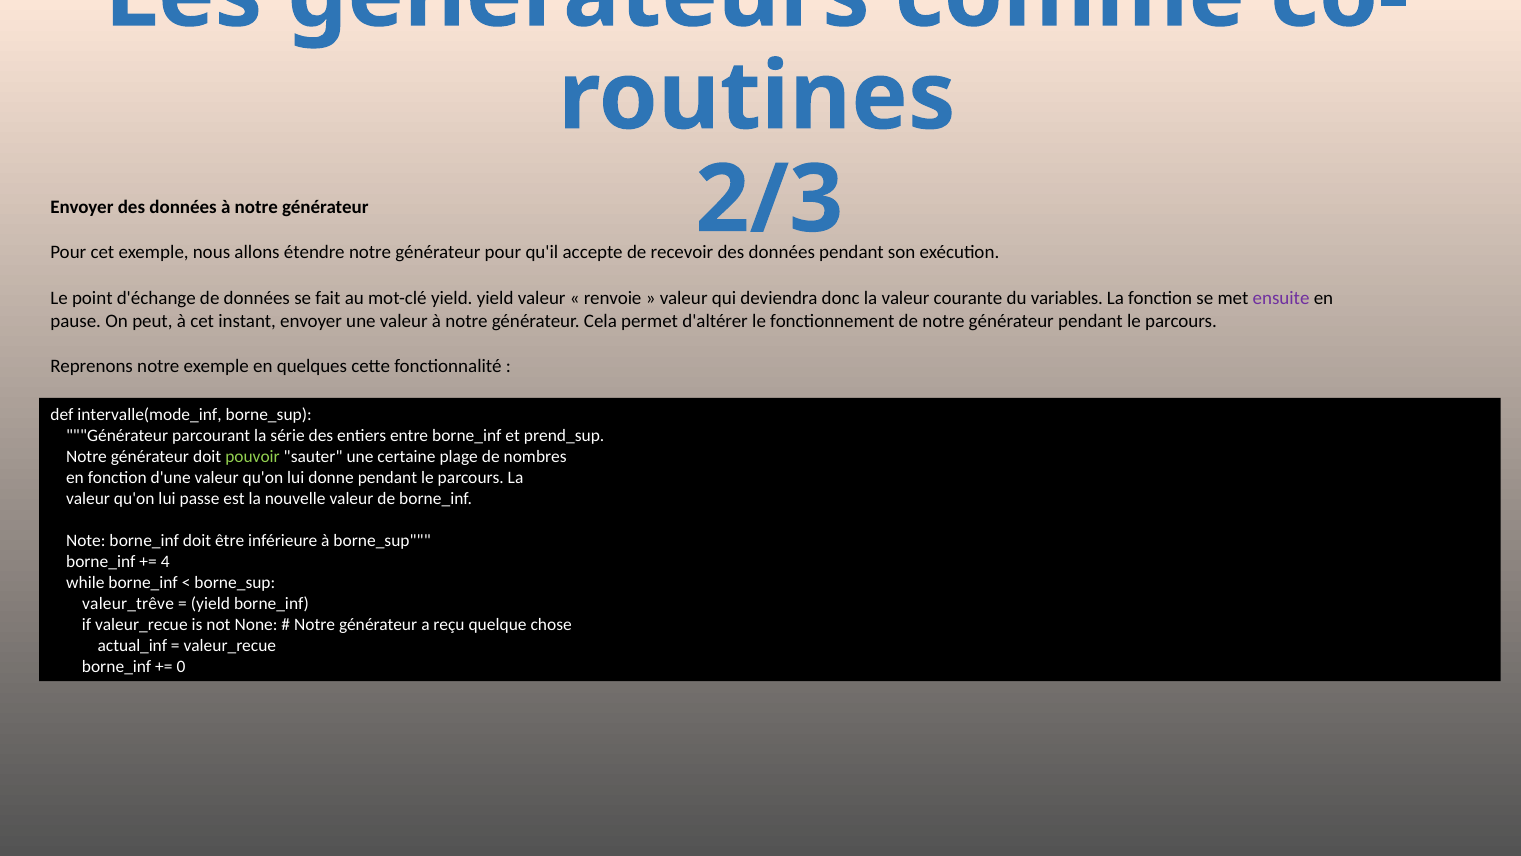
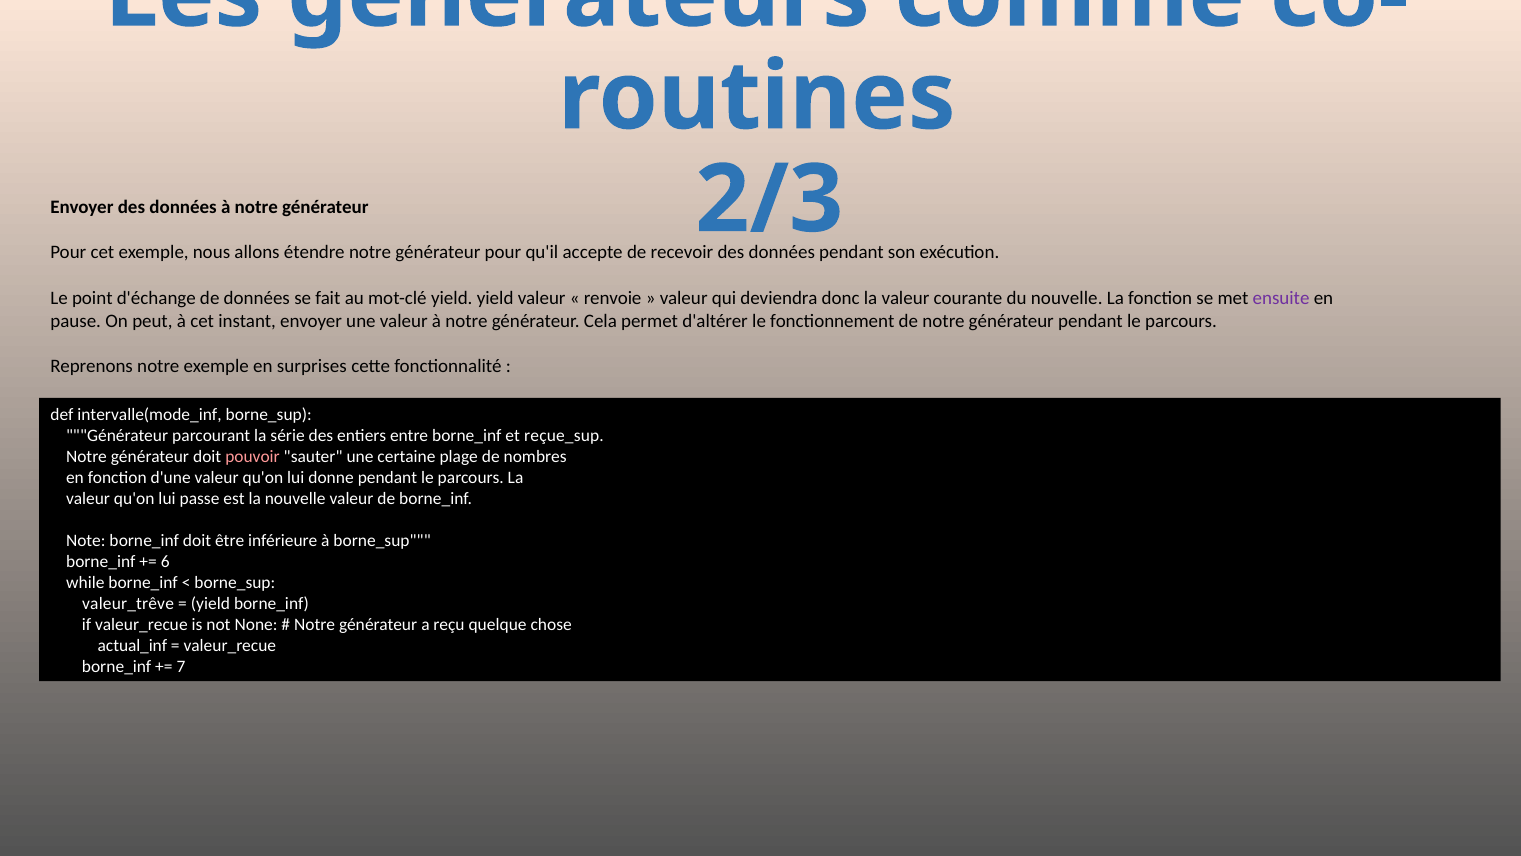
du variables: variables -> nouvelle
quelques: quelques -> surprises
prend_sup: prend_sup -> reçue_sup
pouvoir colour: light green -> pink
4: 4 -> 6
0: 0 -> 7
